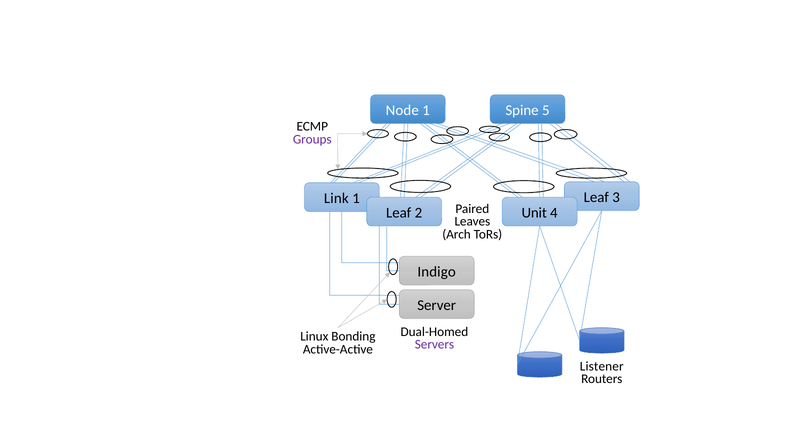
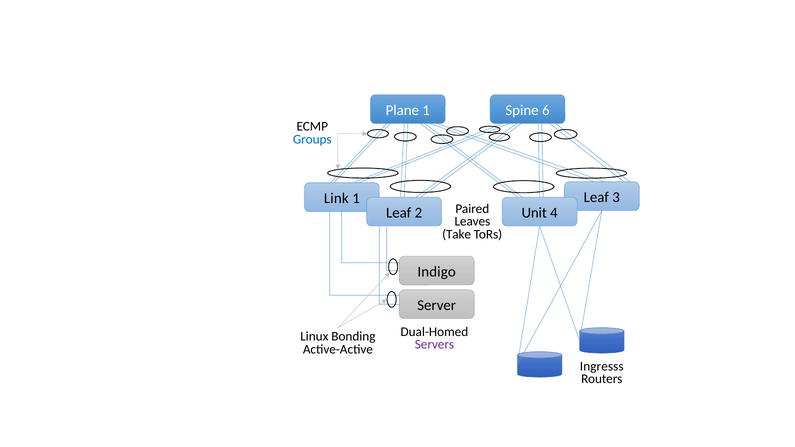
Node: Node -> Plane
5: 5 -> 6
Groups colour: purple -> blue
Arch: Arch -> Take
Listener: Listener -> Ingresss
